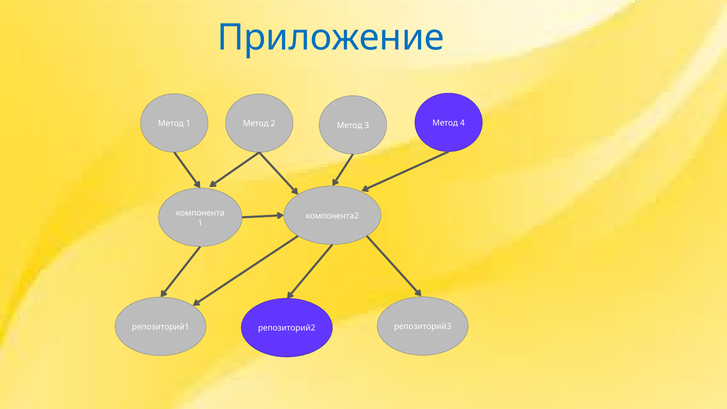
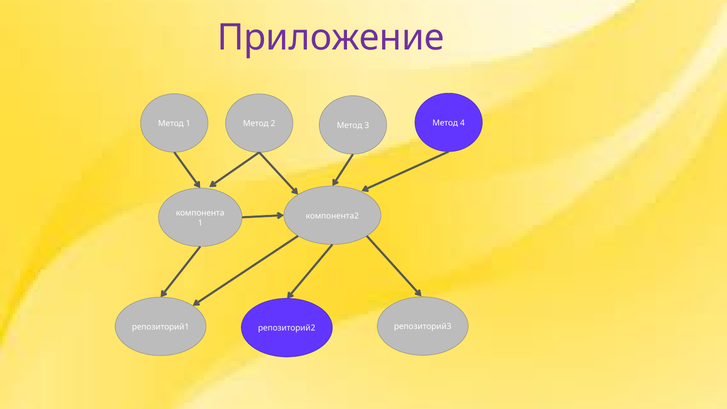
Приложение colour: blue -> purple
